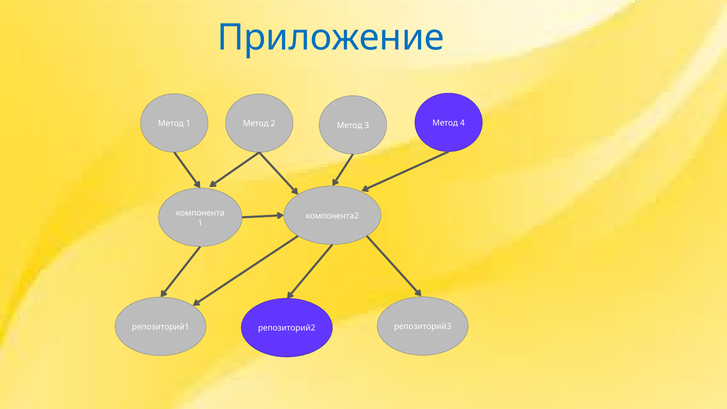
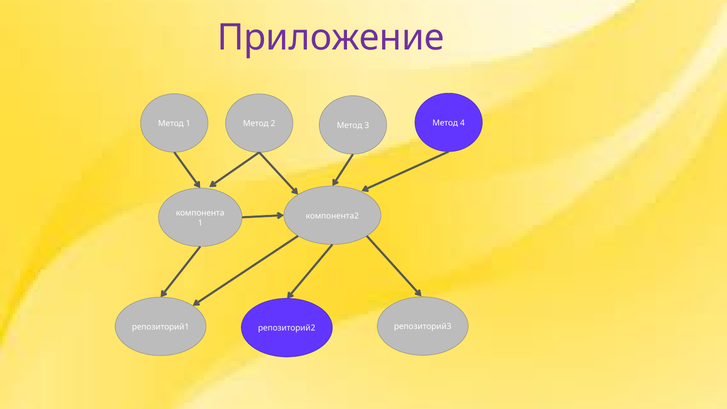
Приложение colour: blue -> purple
